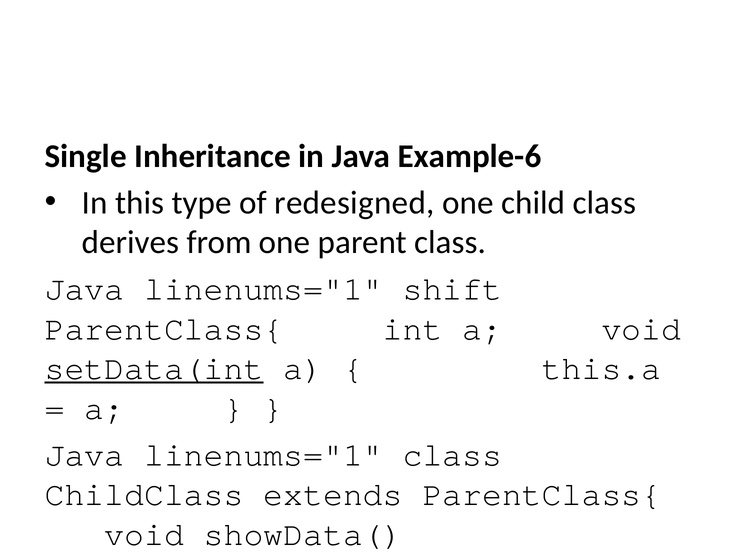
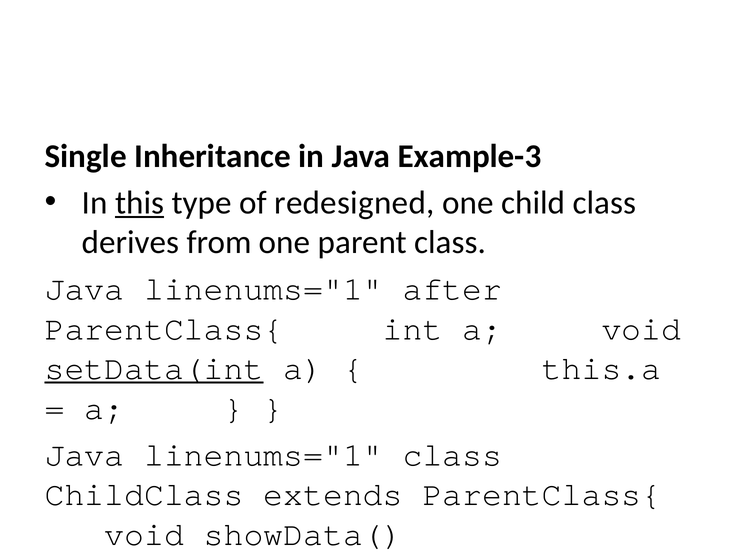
Example-6: Example-6 -> Example-3
this underline: none -> present
shift: shift -> after
